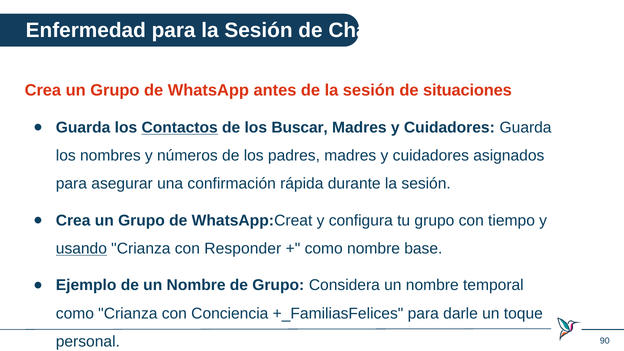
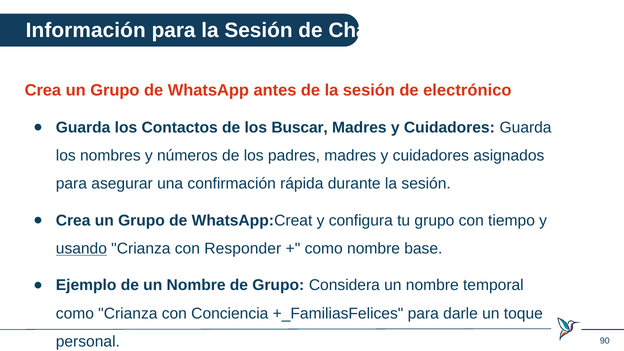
Enfermedad: Enfermedad -> Información
situaciones: situaciones -> electrónico
Contactos underline: present -> none
